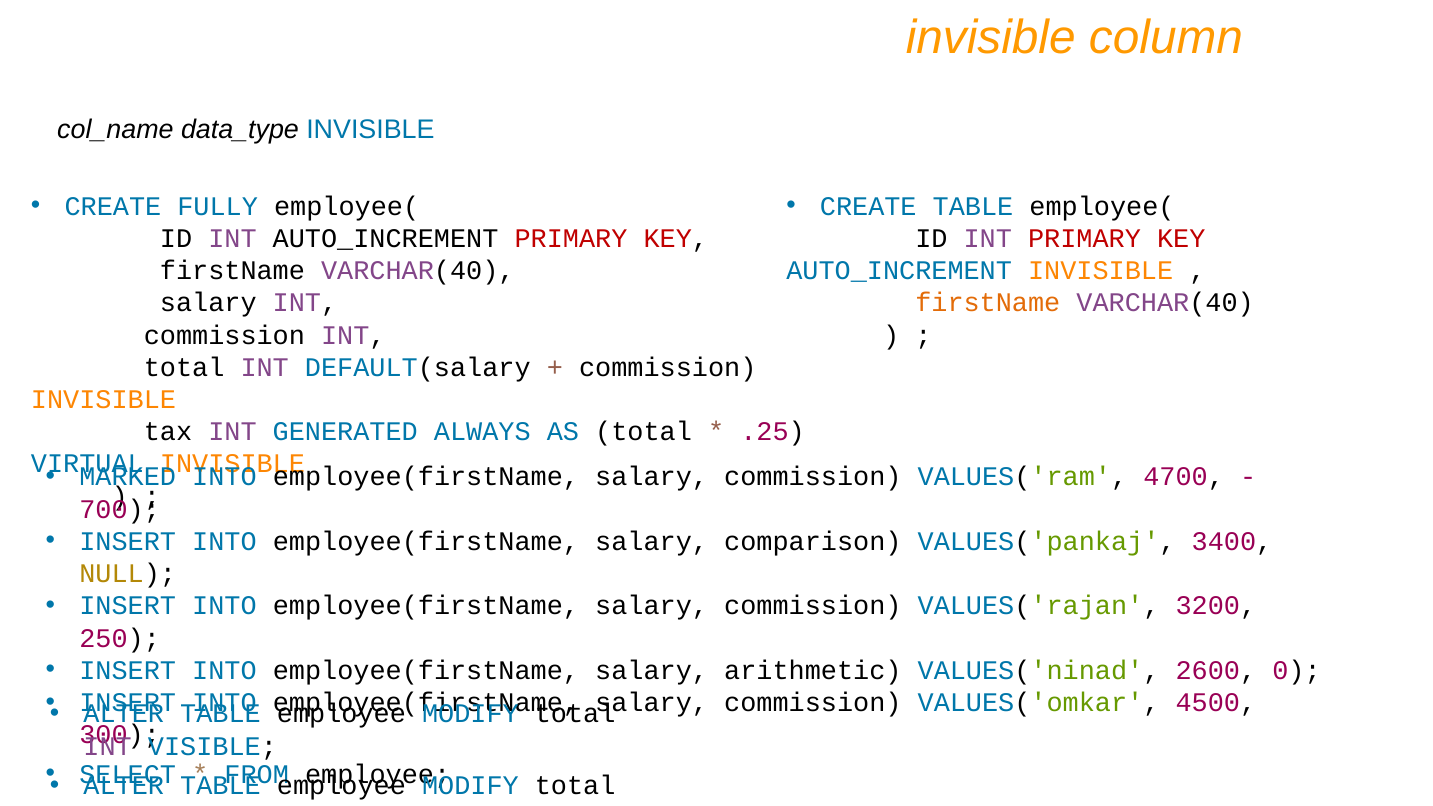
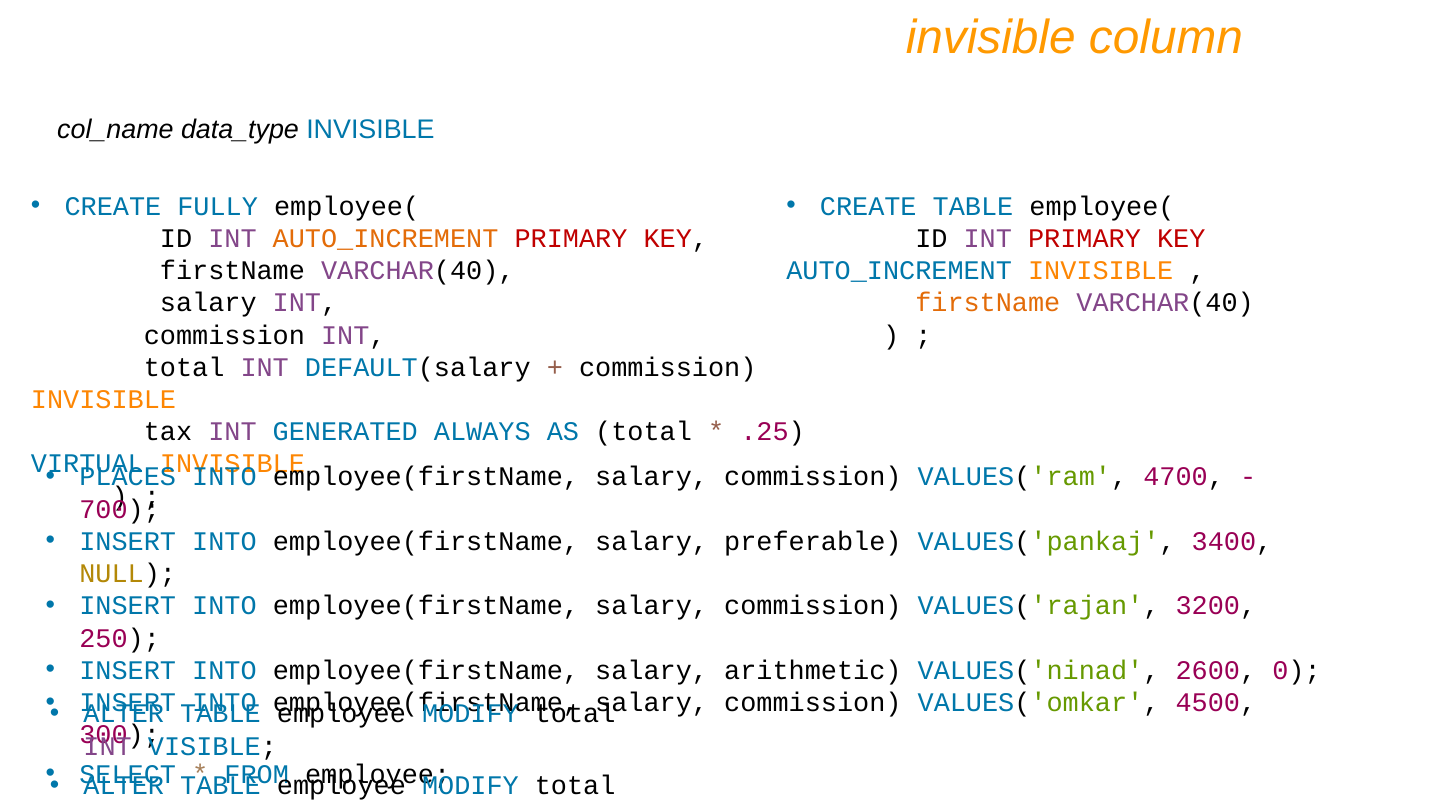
AUTO_INCREMENT at (386, 238) colour: black -> orange
MARKED: MARKED -> PLACES
comparison: comparison -> preferable
